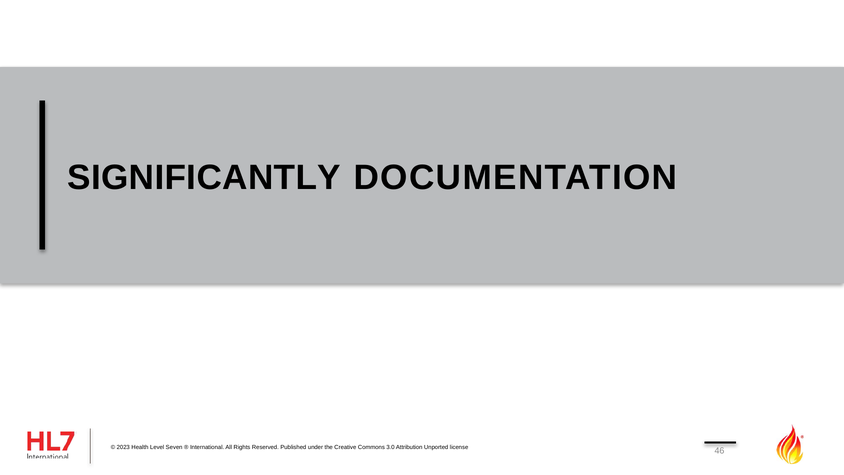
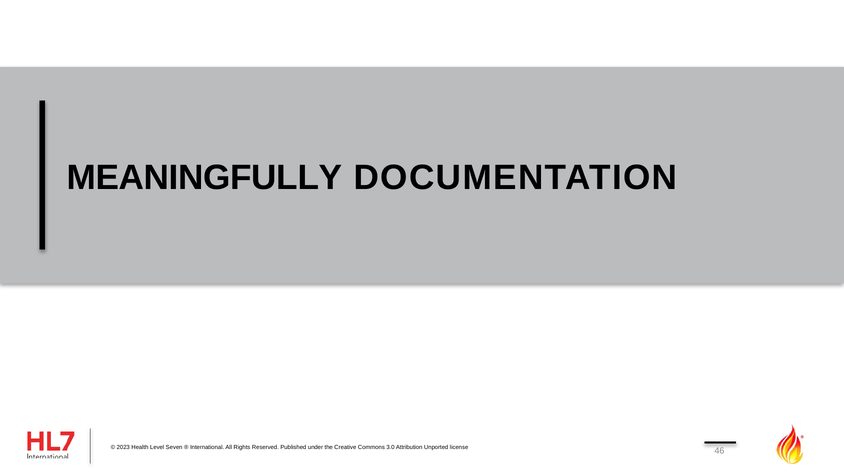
SIGNIFICANTLY: SIGNIFICANTLY -> MEANINGFULLY
